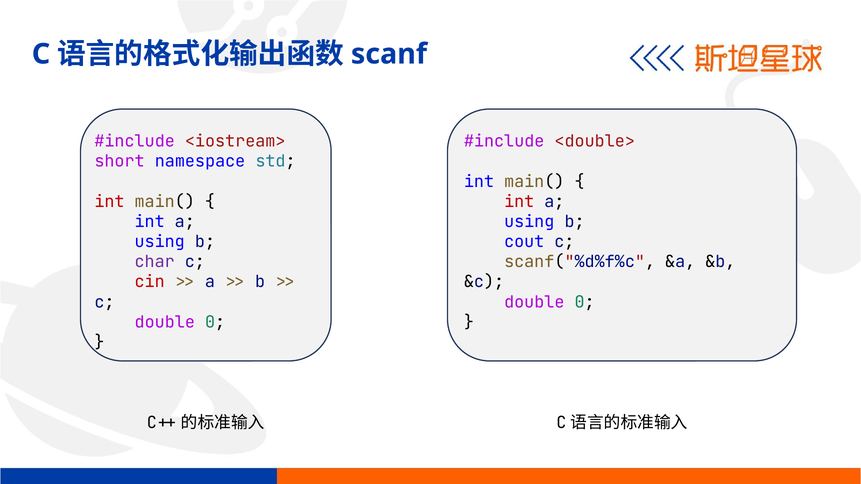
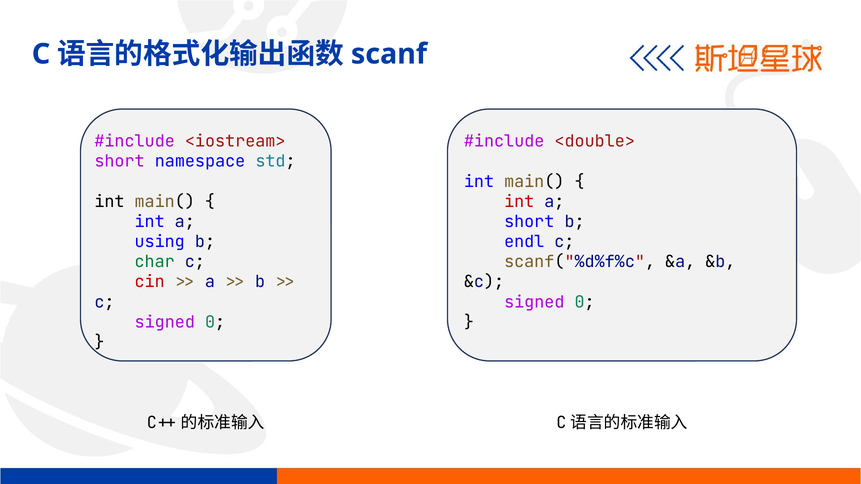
int at (109, 202) colour: red -> black
using at (529, 222): using -> short
cout: cout -> endl
char colour: purple -> green
double at (534, 302): double -> signed
double at (165, 322): double -> signed
